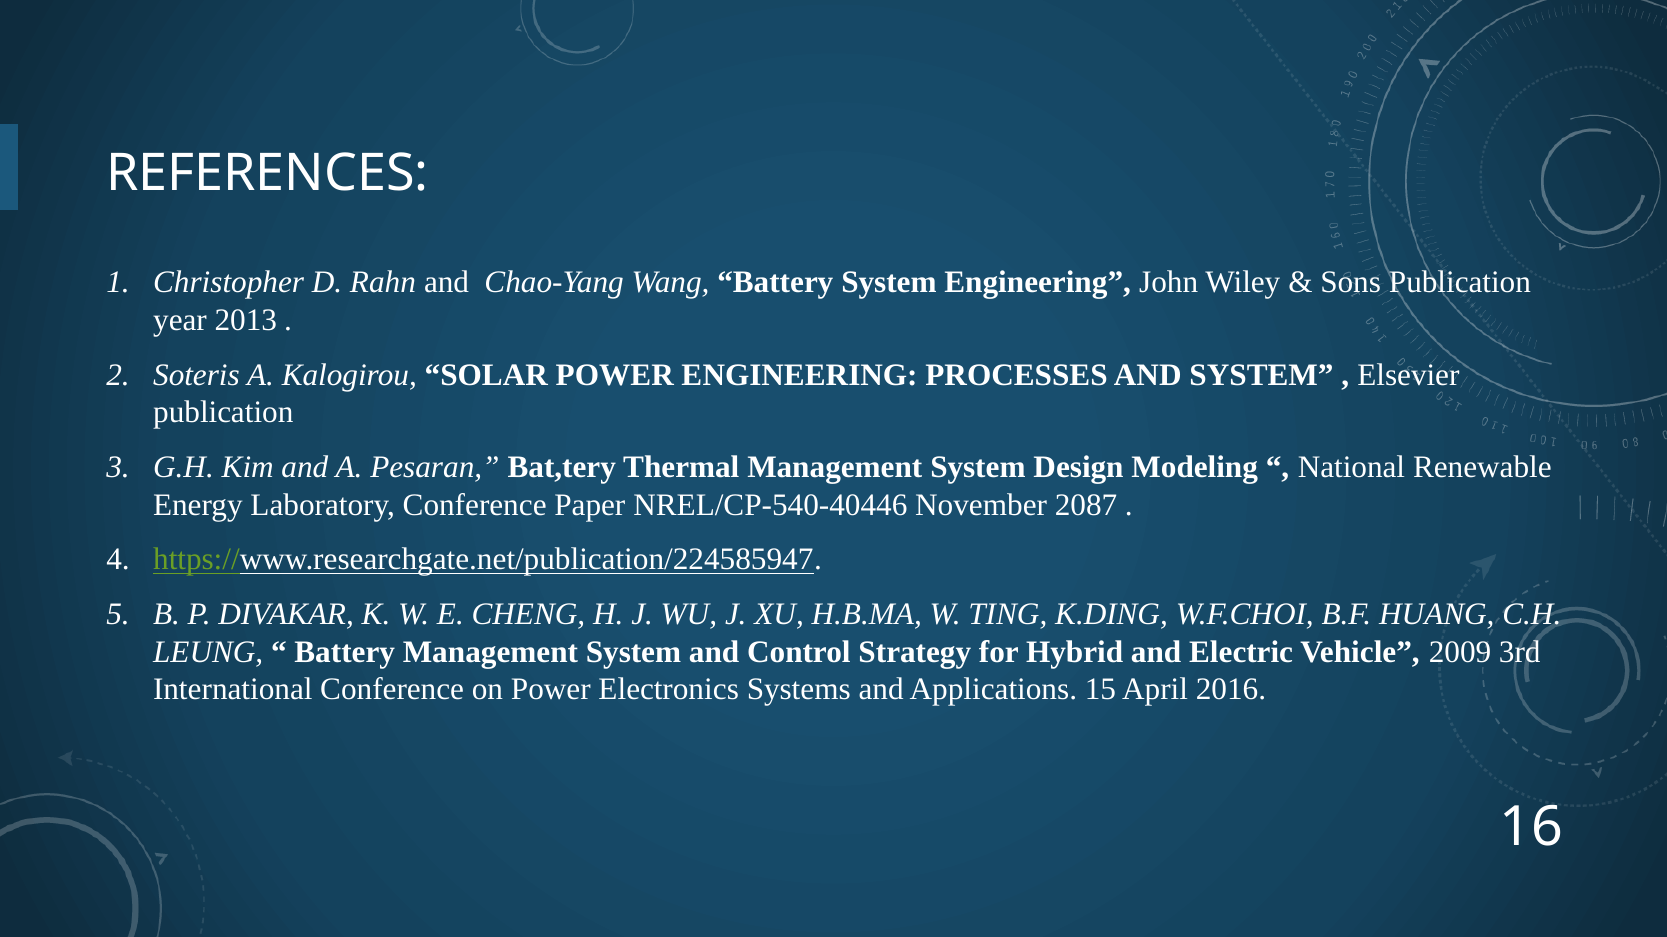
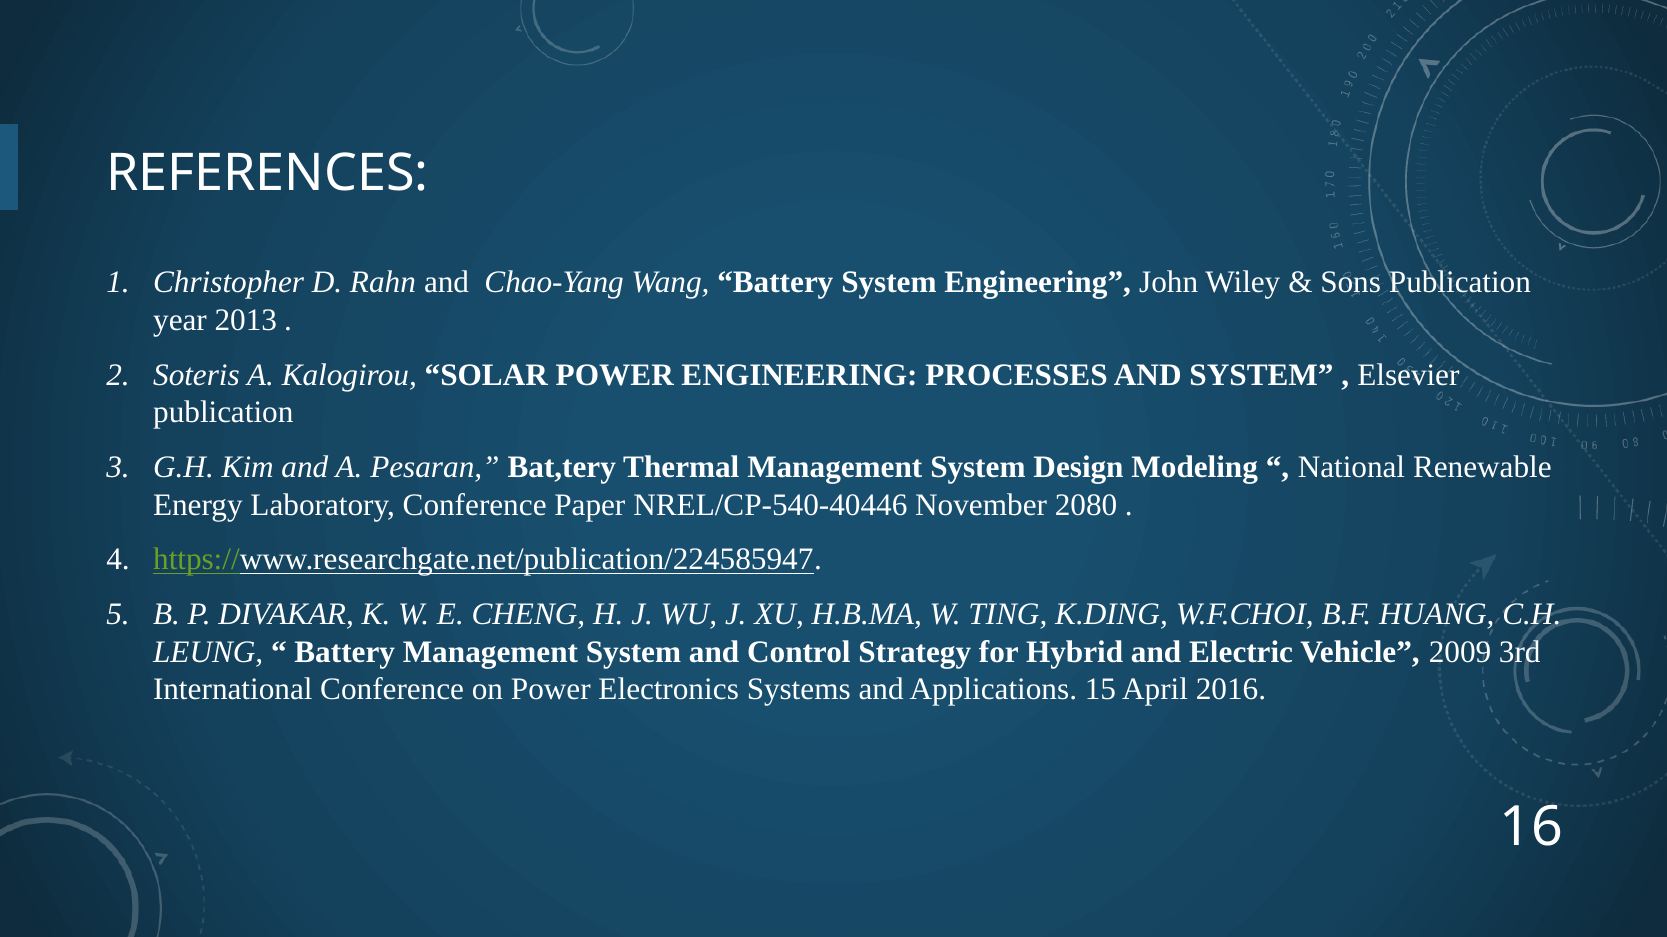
2087: 2087 -> 2080
